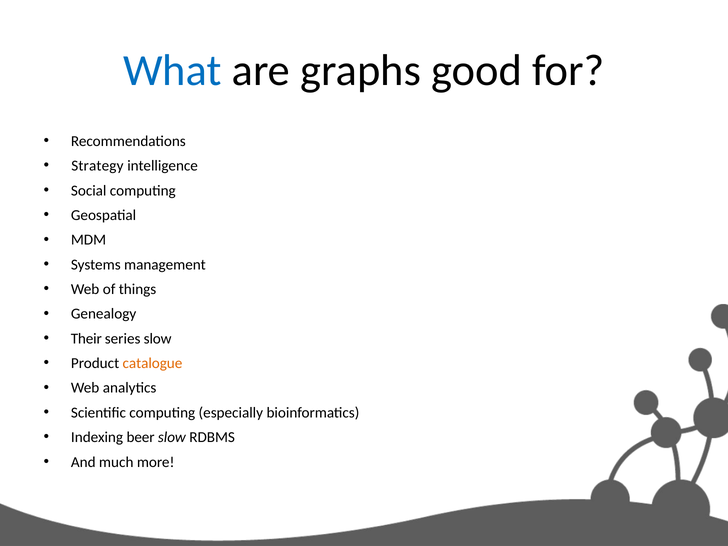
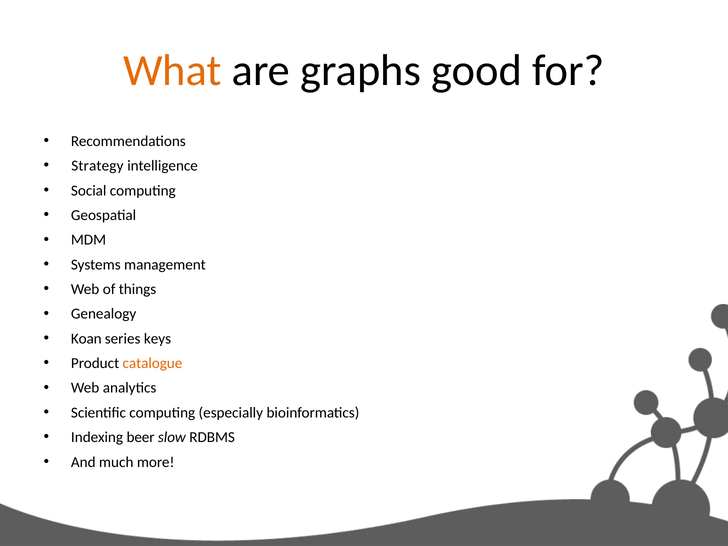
What colour: blue -> orange
Their: Their -> Koan
series slow: slow -> keys
